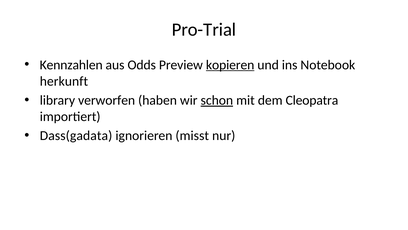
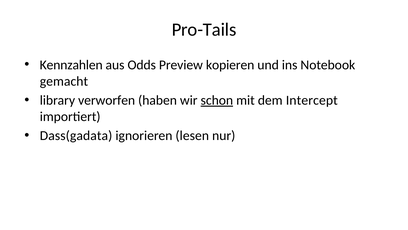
Pro-Trial: Pro-Trial -> Pro-Tails
kopieren underline: present -> none
herkunft: herkunft -> gemacht
Cleopatra: Cleopatra -> Intercept
misst: misst -> lesen
